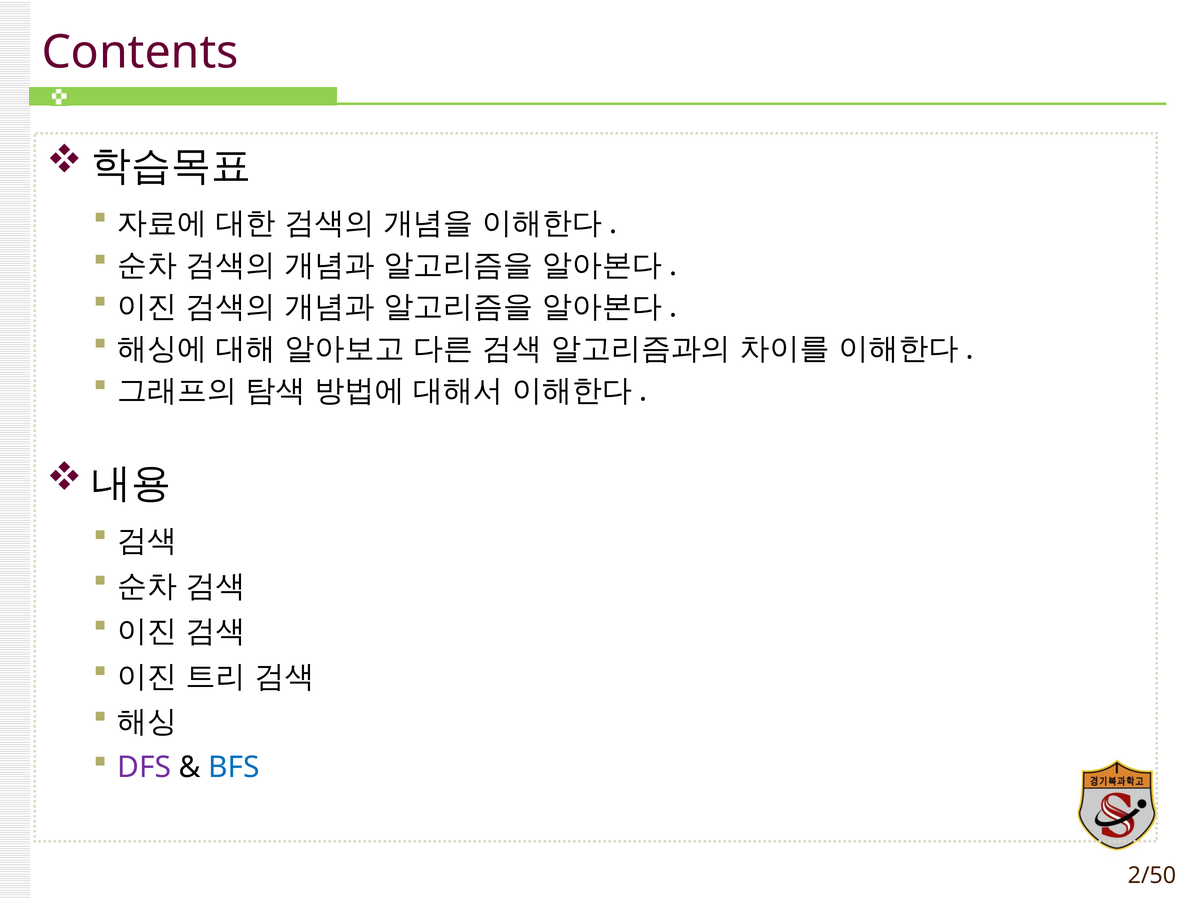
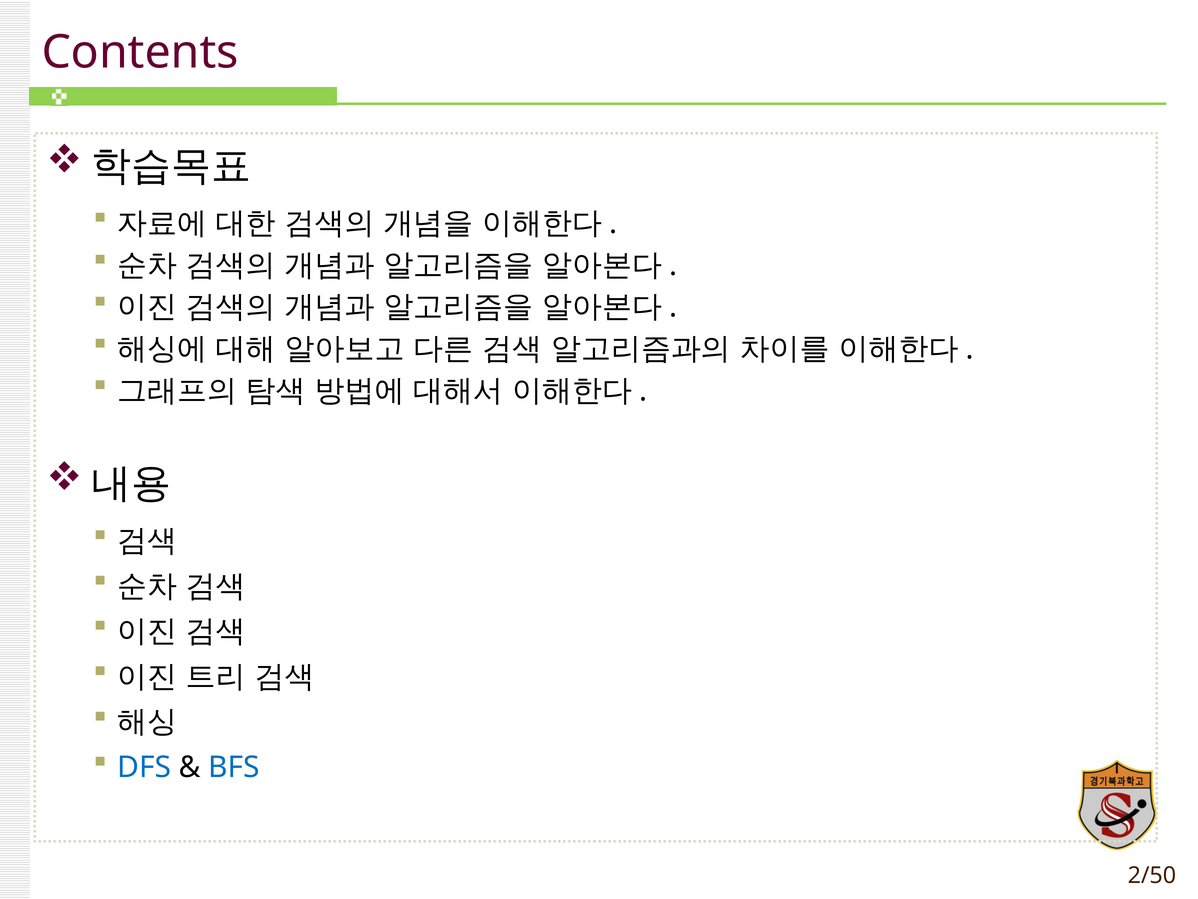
DFS colour: purple -> blue
